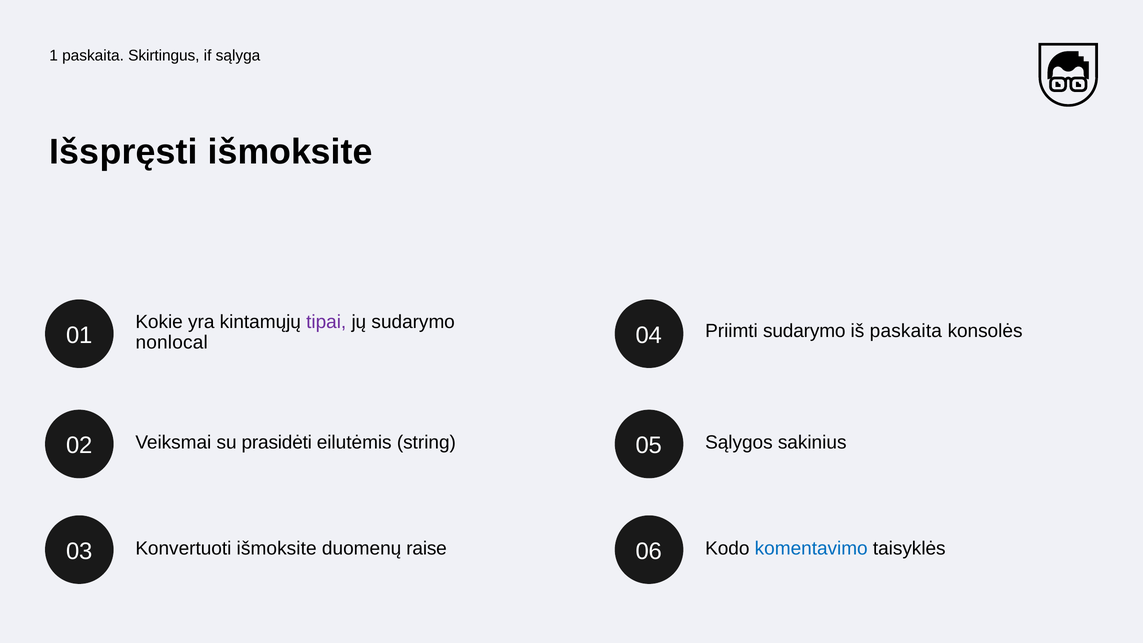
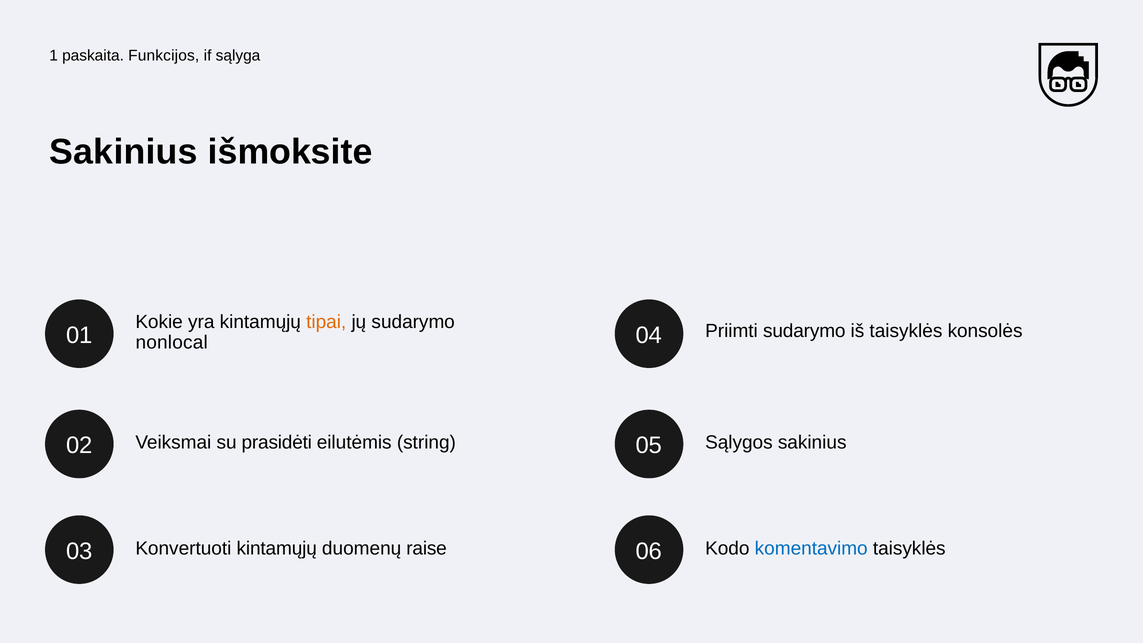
Skirtingus: Skirtingus -> Funkcijos
Išspręsti at (124, 152): Išspręsti -> Sakinius
tipai colour: purple -> orange
iš paskaita: paskaita -> taisyklės
Konvertuoti išmoksite: išmoksite -> kintamųjų
